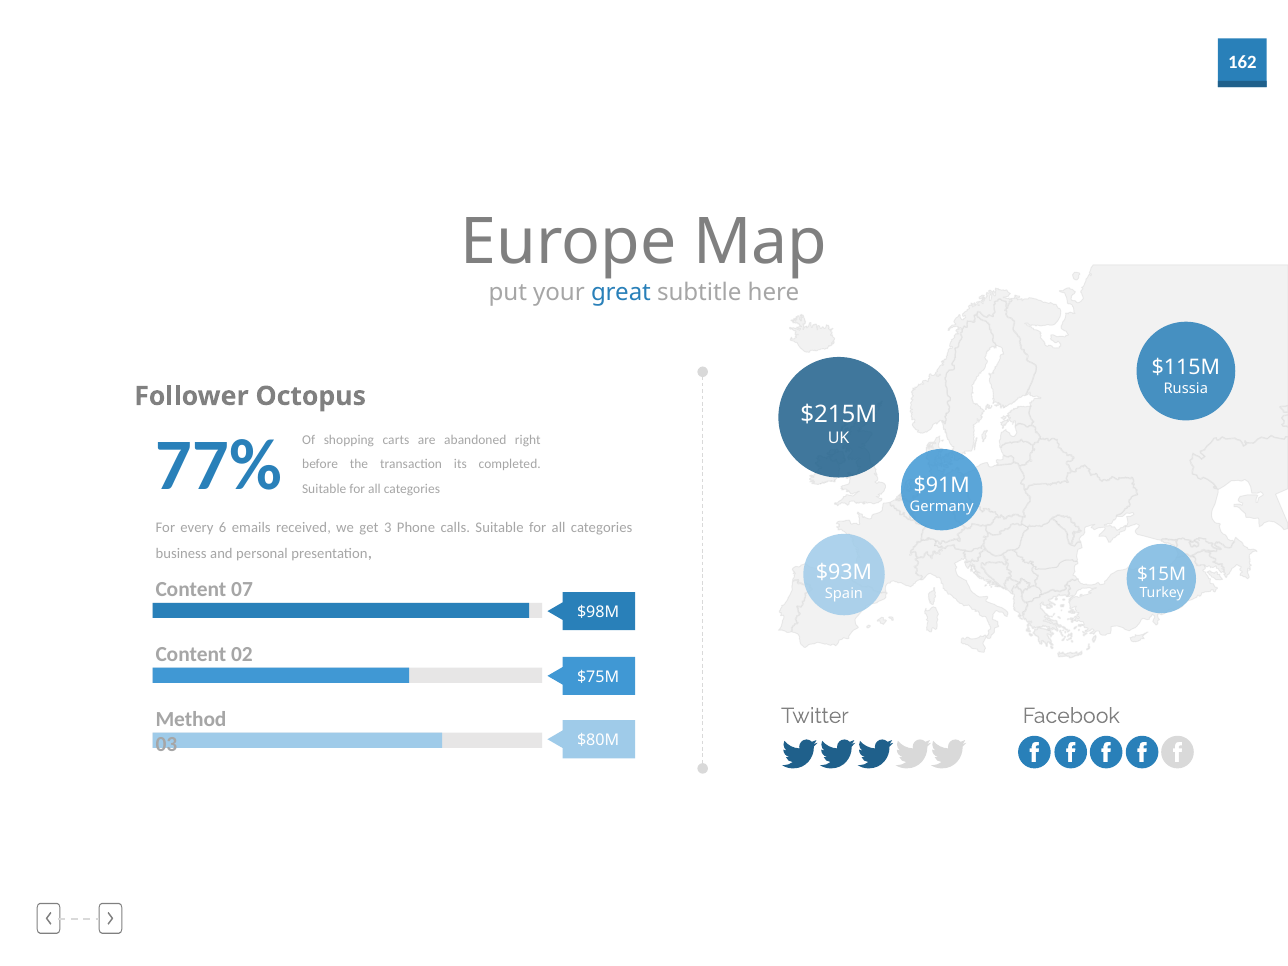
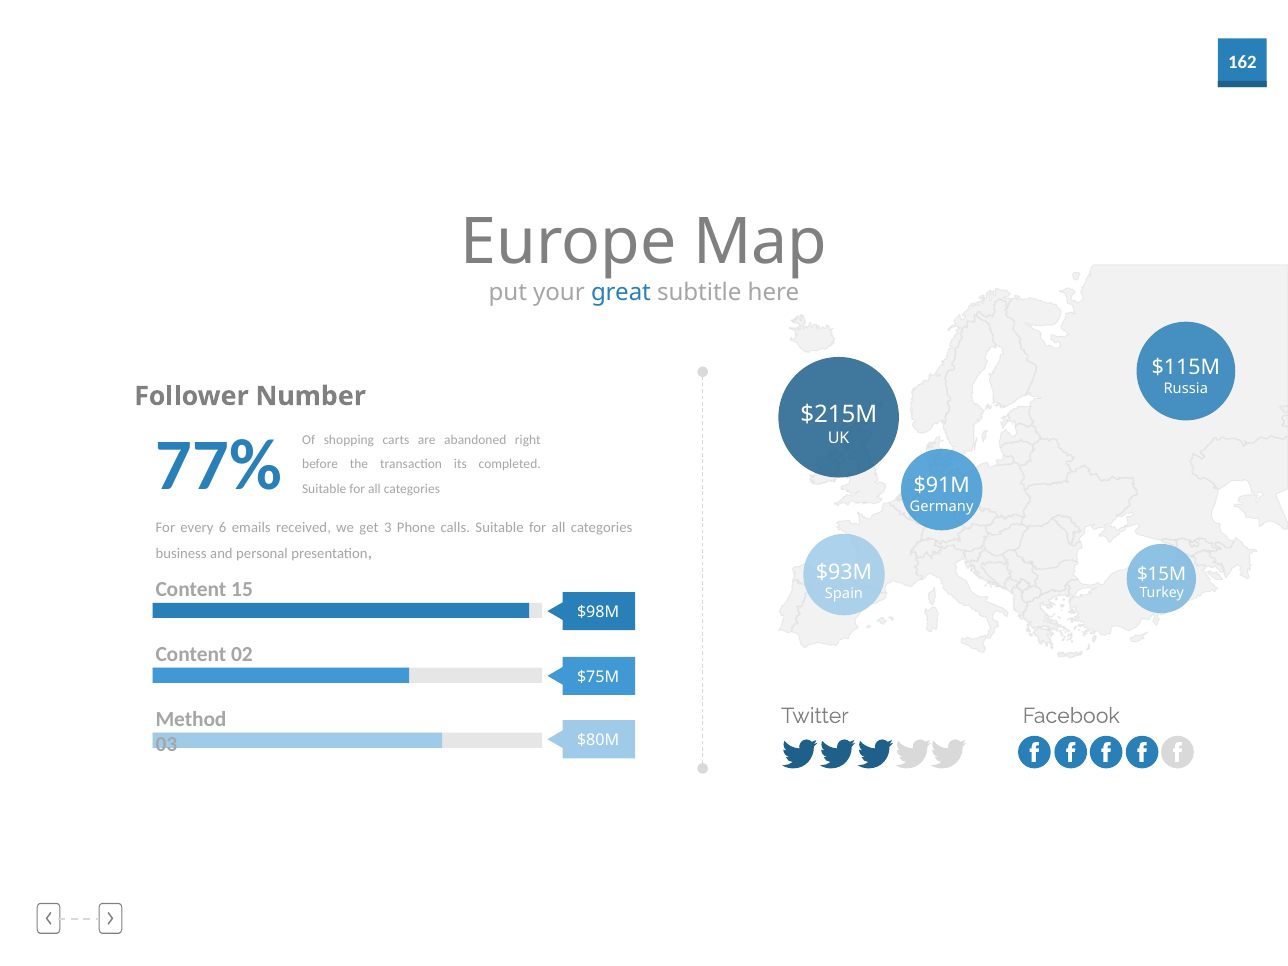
Octopus: Octopus -> Number
07: 07 -> 15
